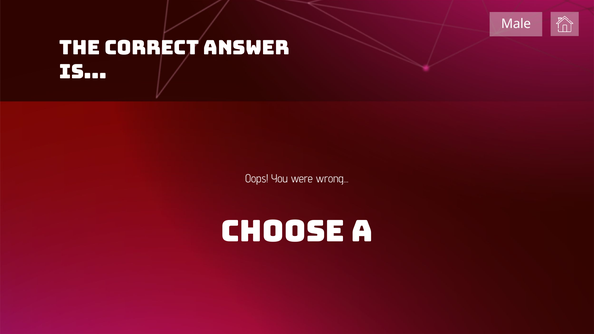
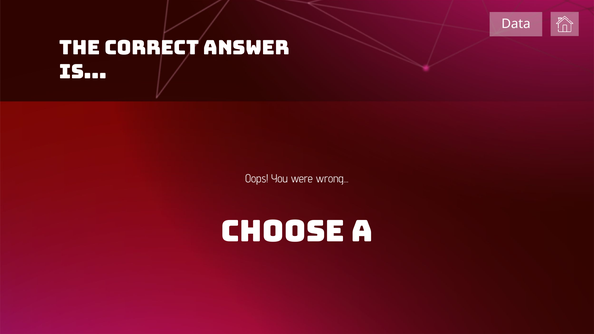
Male: Male -> Data
